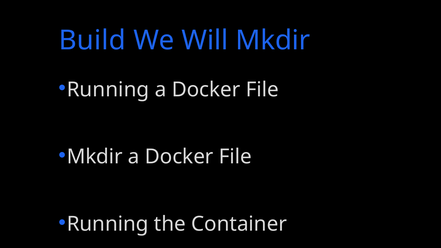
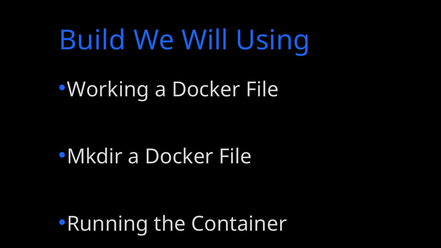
Will Mkdir: Mkdir -> Using
Running at (108, 90): Running -> Working
